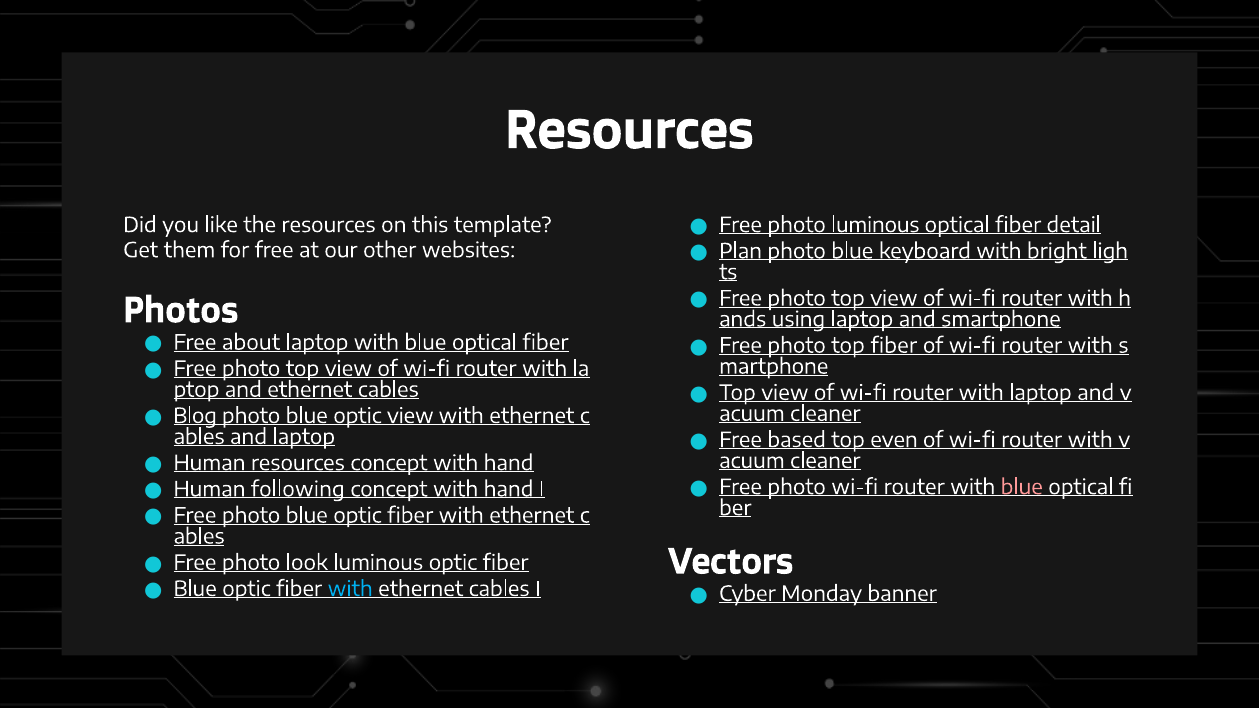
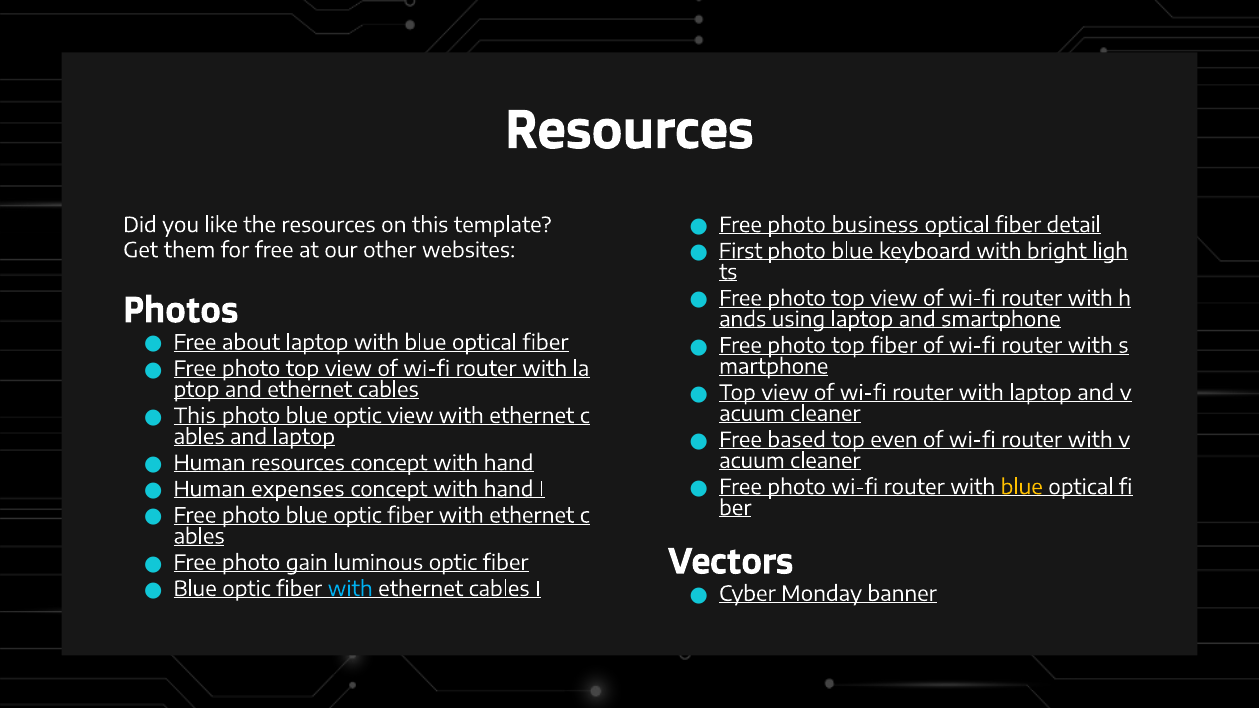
photo luminous: luminous -> business
Plan: Plan -> First
Blog at (195, 416): Blog -> This
blue at (1022, 487) colour: pink -> yellow
following: following -> expenses
look: look -> gain
